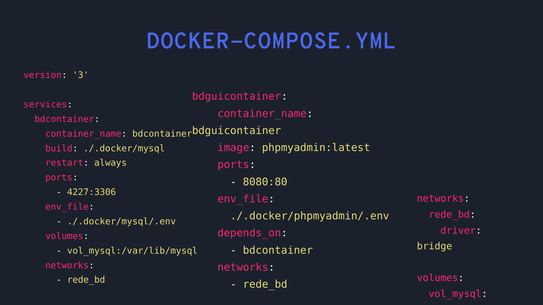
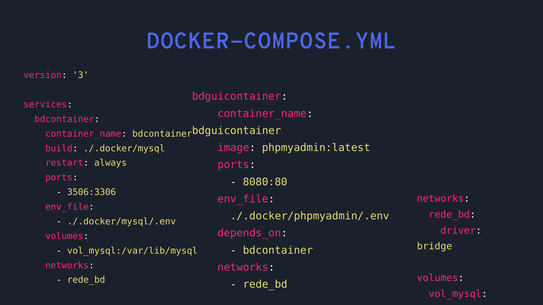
4227:3306: 4227:3306 -> 3506:3306
